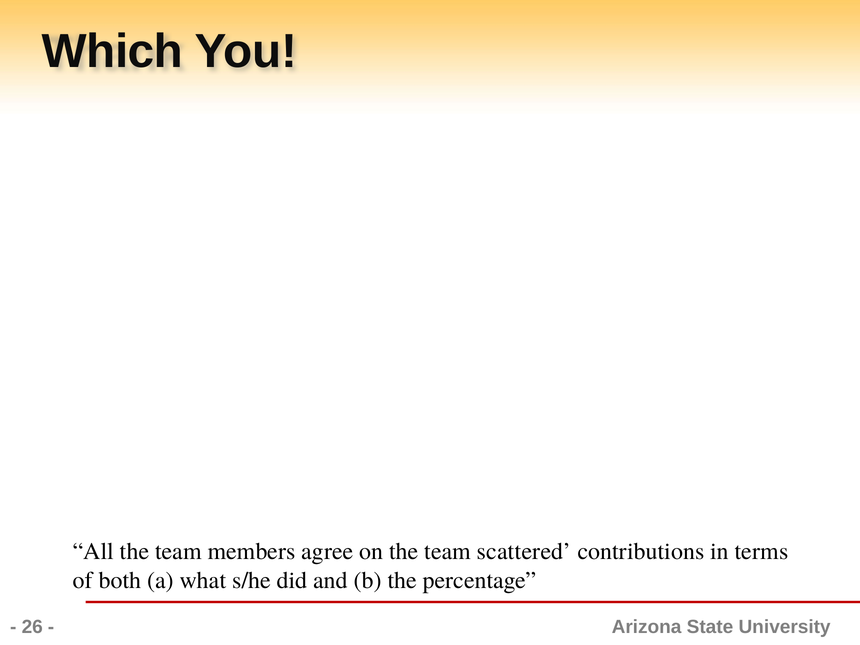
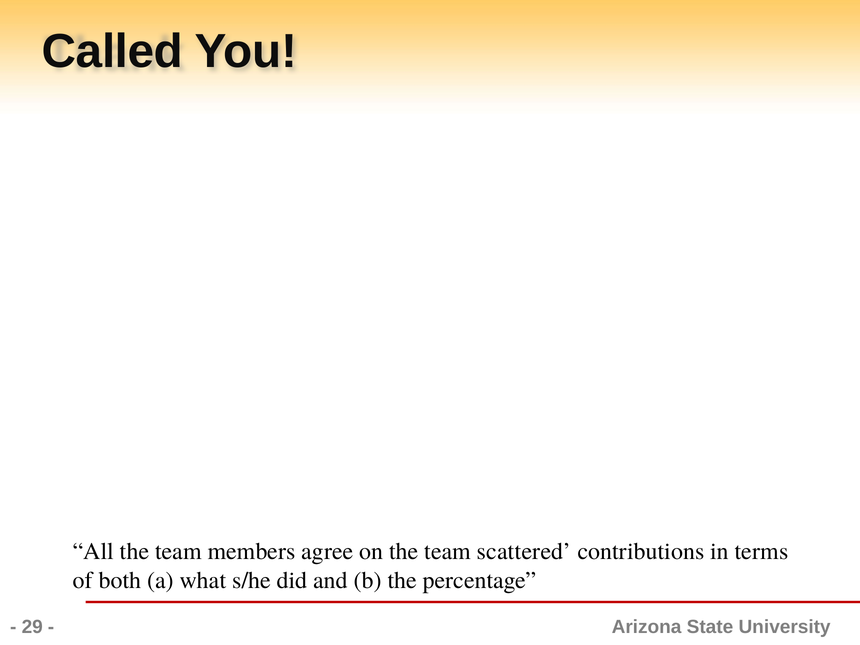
Which: Which -> Called
26: 26 -> 29
